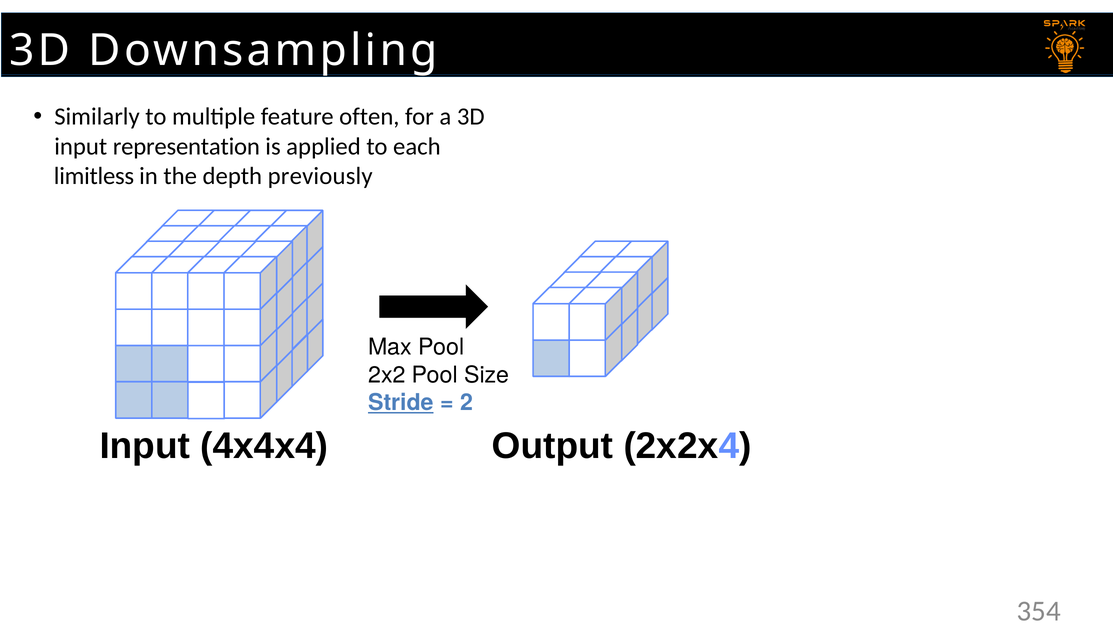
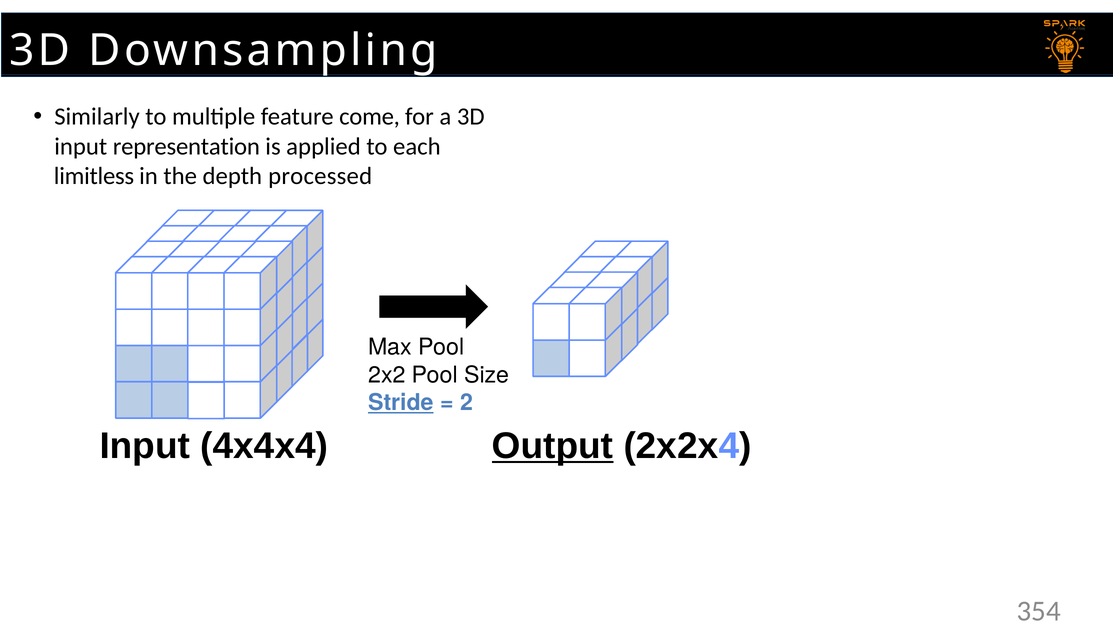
often: often -> come
previously: previously -> processed
Output underline: none -> present
